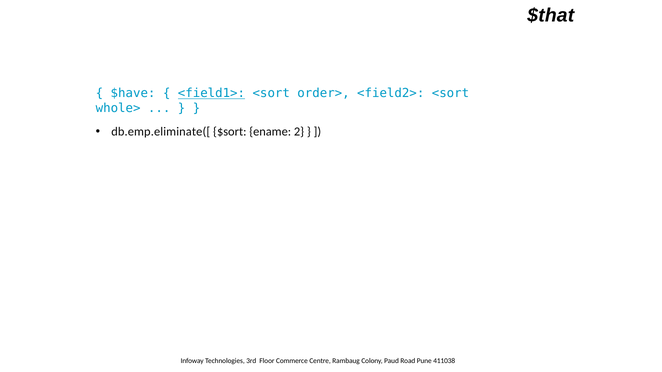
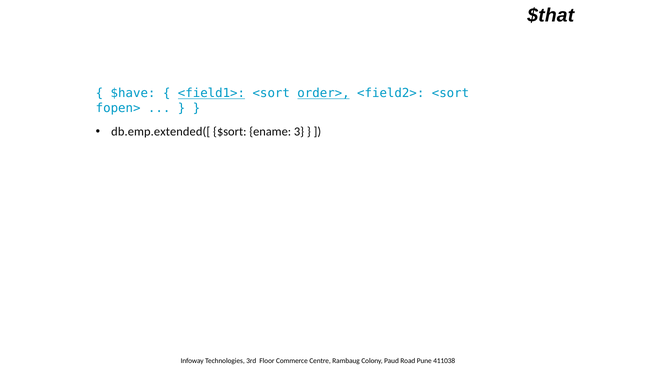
order> underline: none -> present
whole>: whole> -> fopen>
db.emp.eliminate([: db.emp.eliminate([ -> db.emp.extended([
2: 2 -> 3
